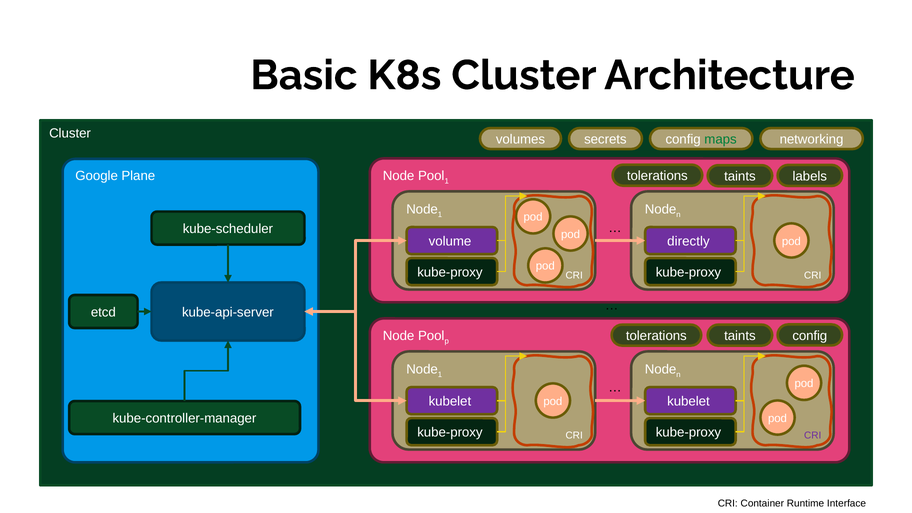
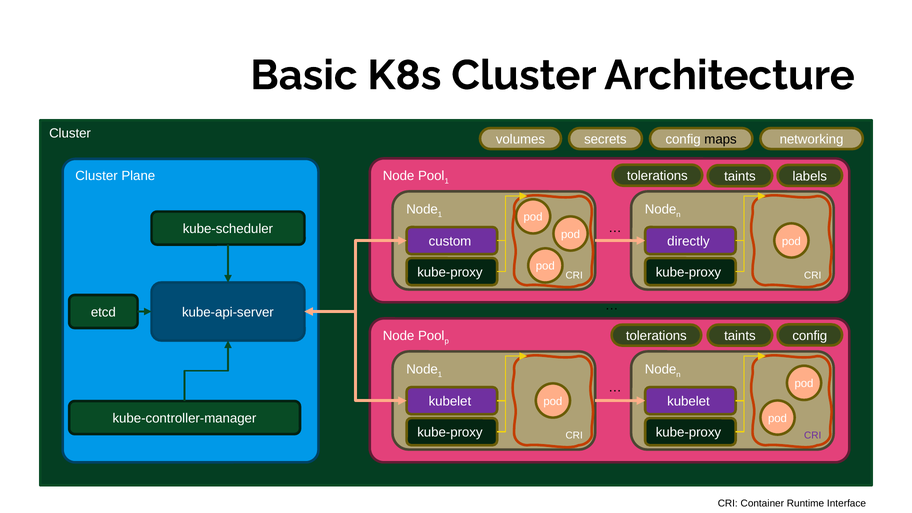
maps colour: green -> black
Google at (97, 176): Google -> Cluster
volume: volume -> custom
